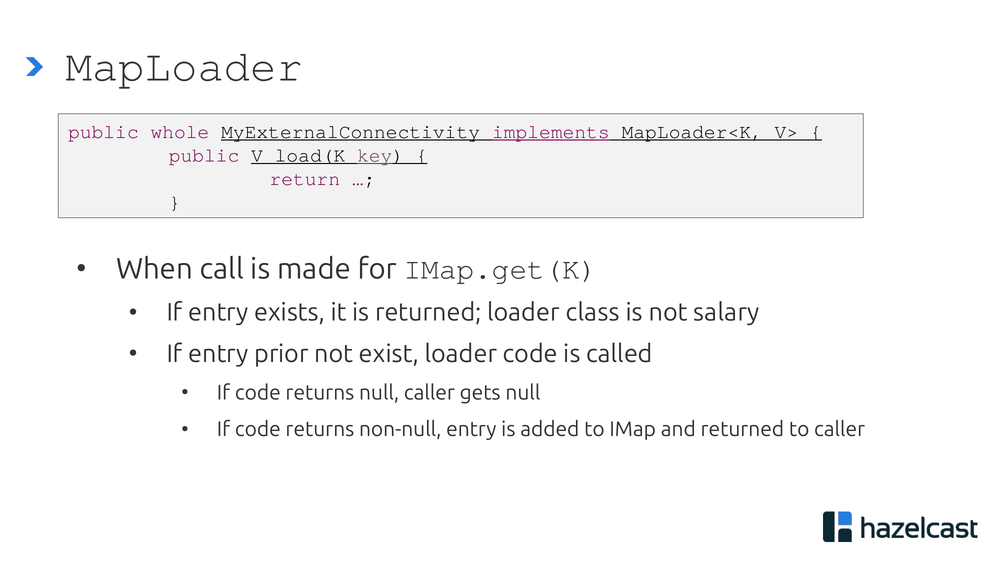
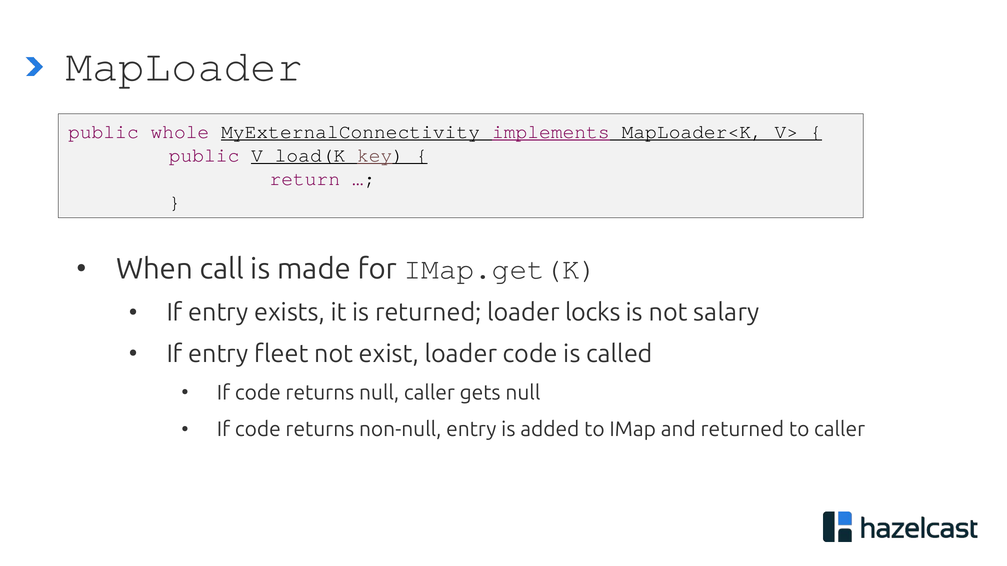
class: class -> locks
prior: prior -> fleet
